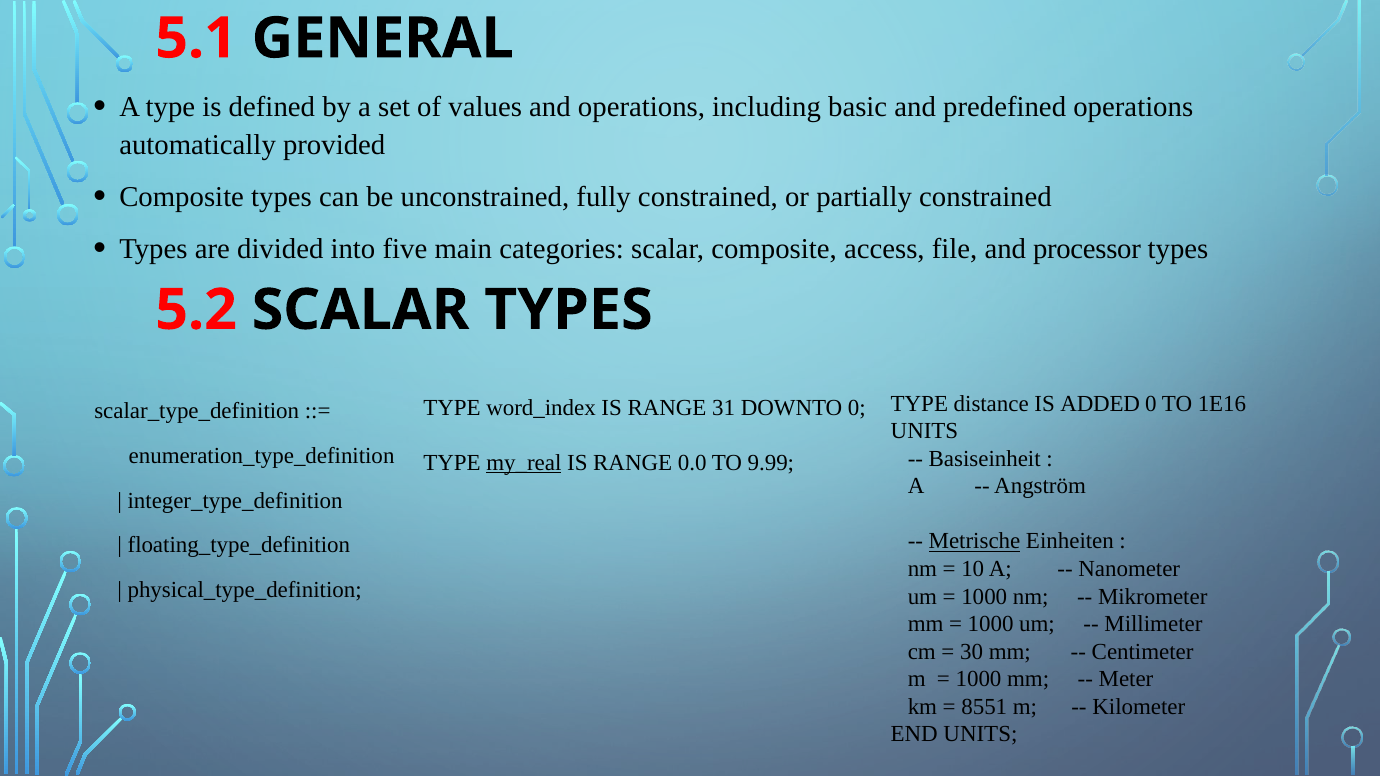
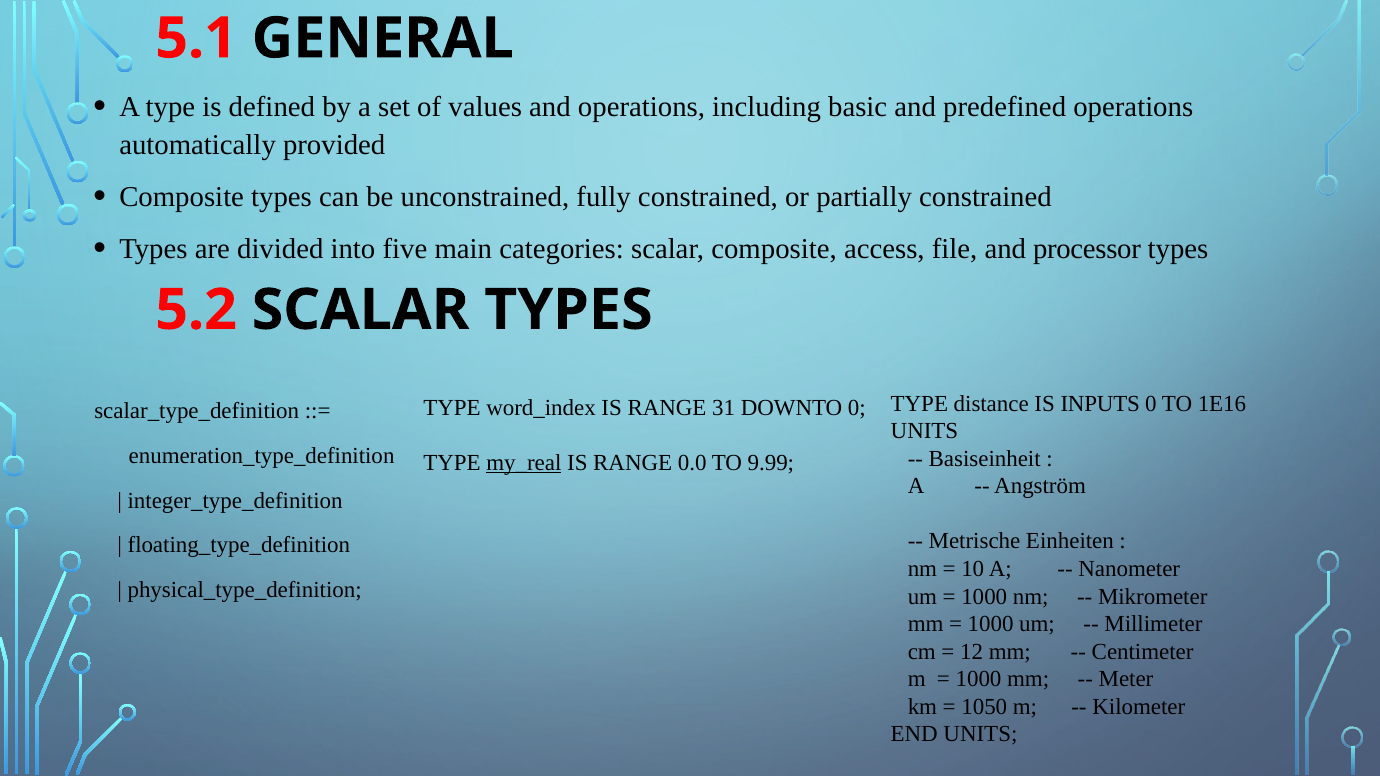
ADDED: ADDED -> INPUTS
Metrische underline: present -> none
30: 30 -> 12
8551: 8551 -> 1050
